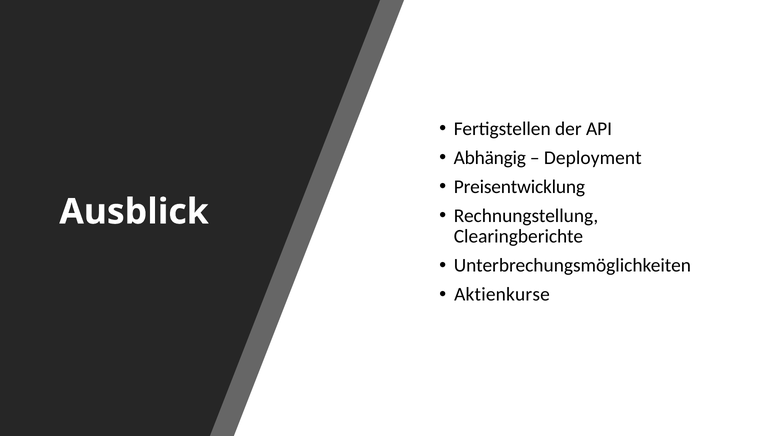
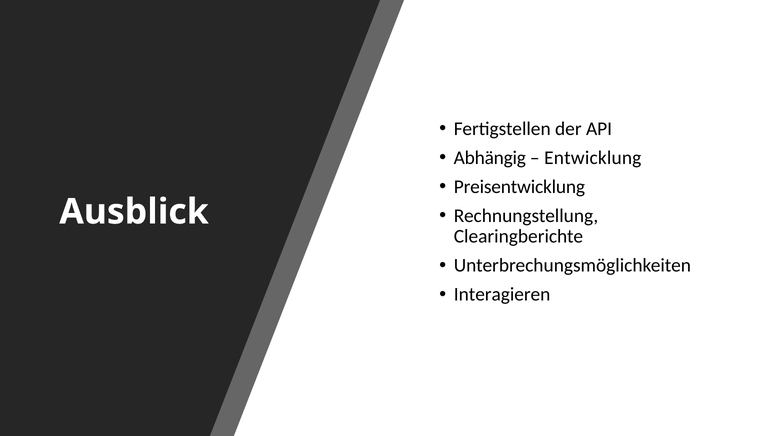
Deployment: Deployment -> Entwicklung
Aktienkurse: Aktienkurse -> Interagieren
